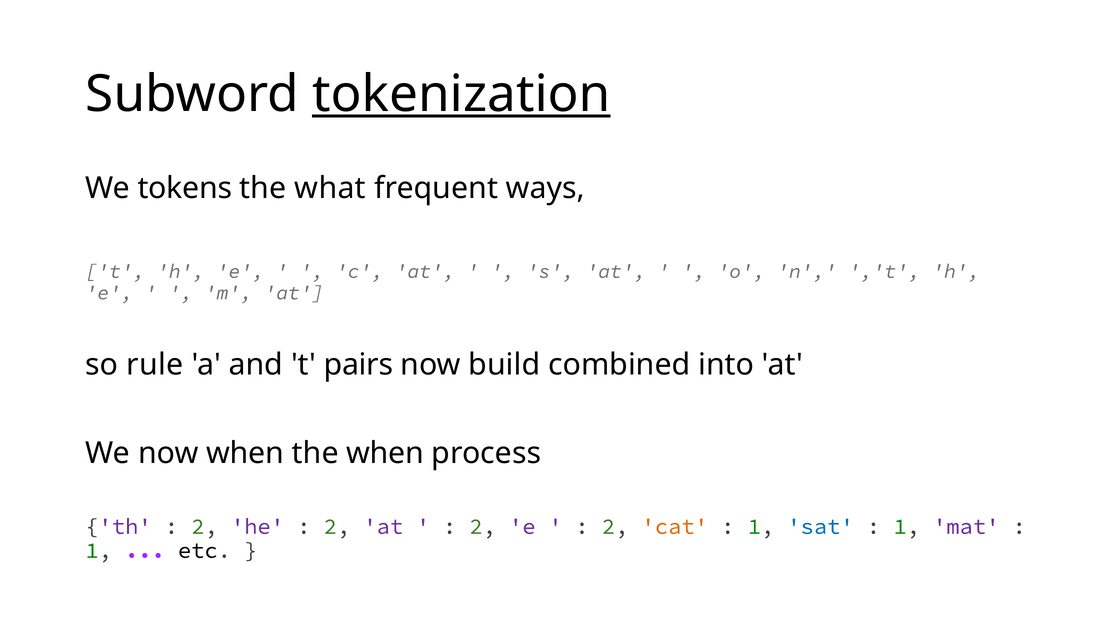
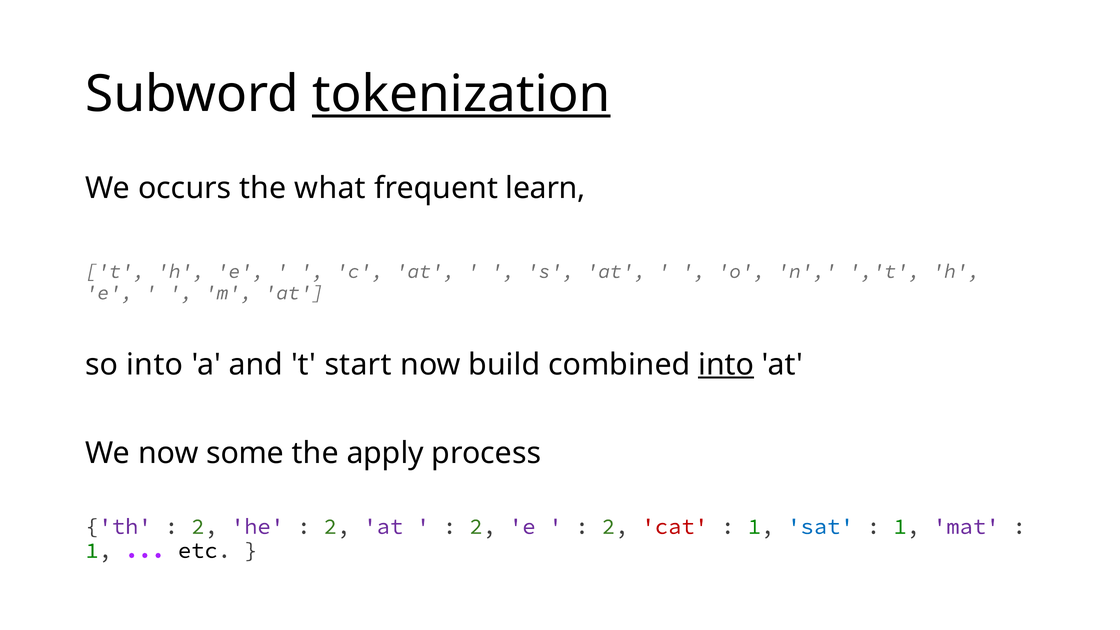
tokens: tokens -> occurs
ways: ways -> learn
so rule: rule -> into
pairs: pairs -> start
into at (726, 365) underline: none -> present
now when: when -> some
the when: when -> apply
cat colour: orange -> red
